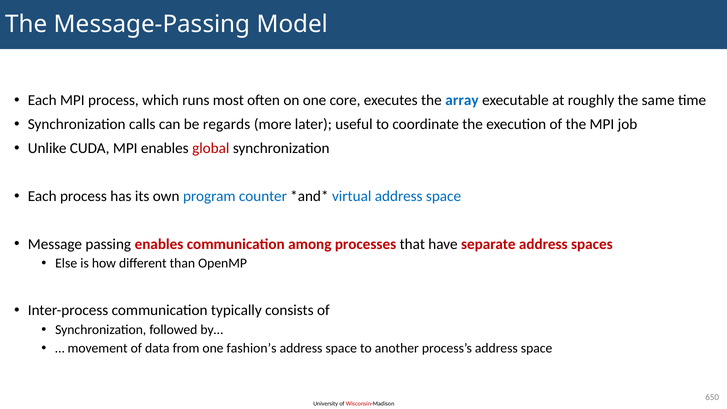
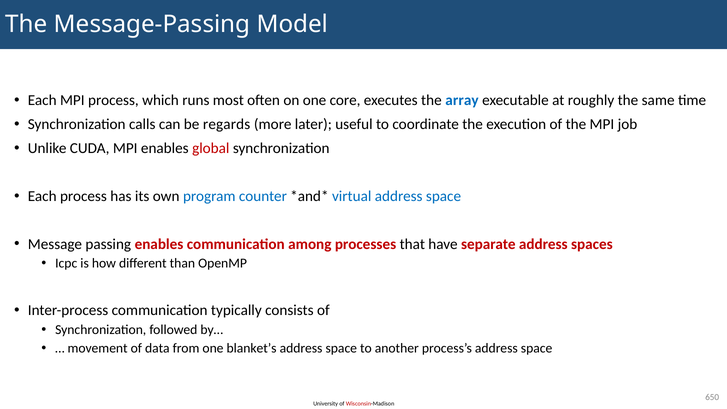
Else: Else -> Icpc
fashion’s: fashion’s -> blanket’s
